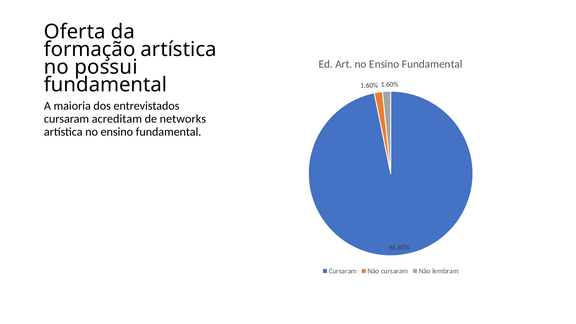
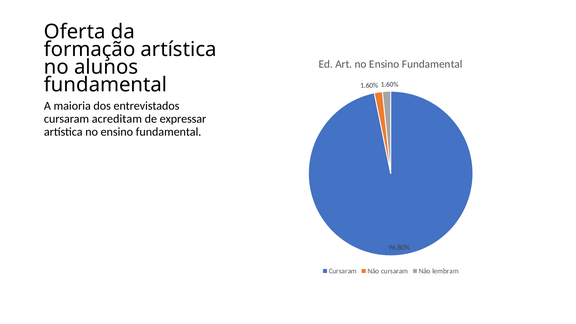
possui: possui -> alunos
networks: networks -> expressar
